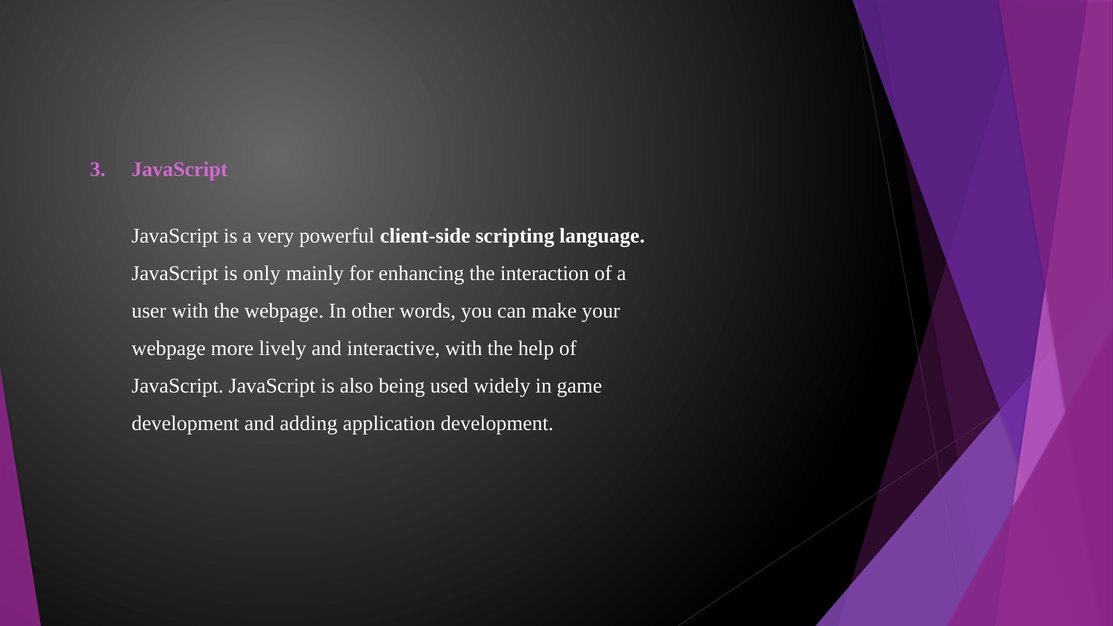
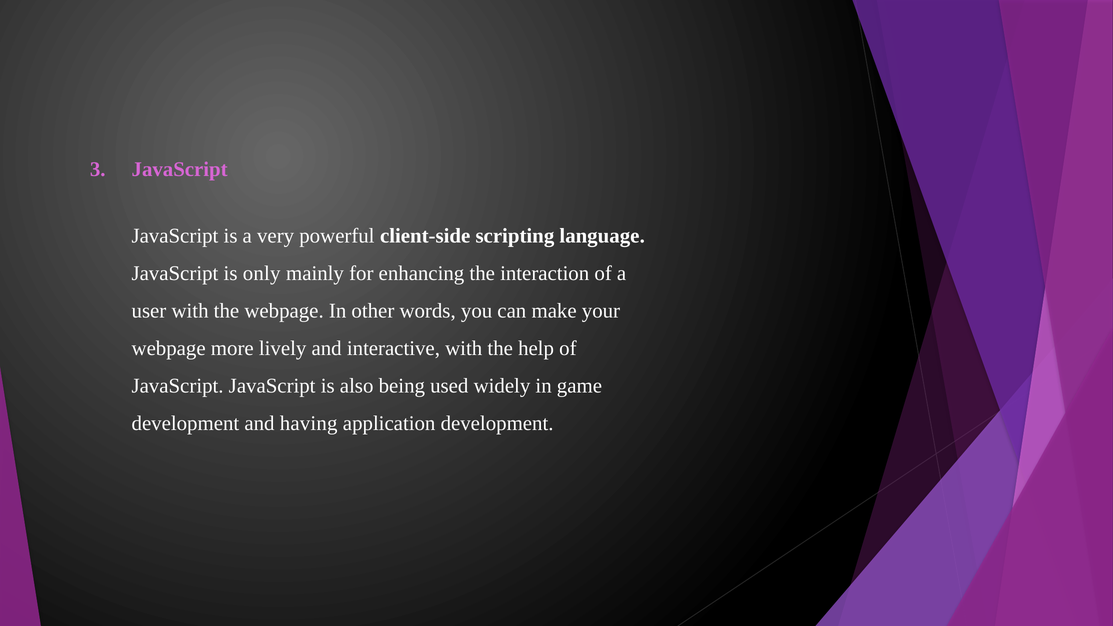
adding: adding -> having
